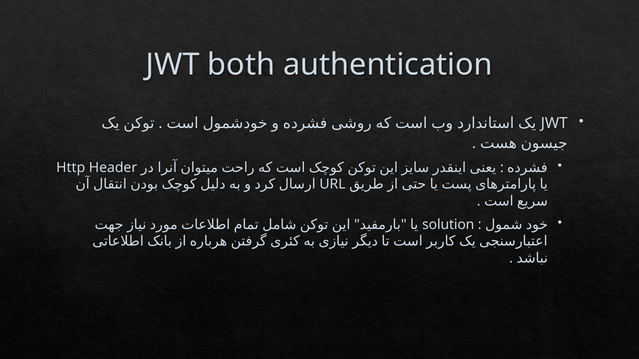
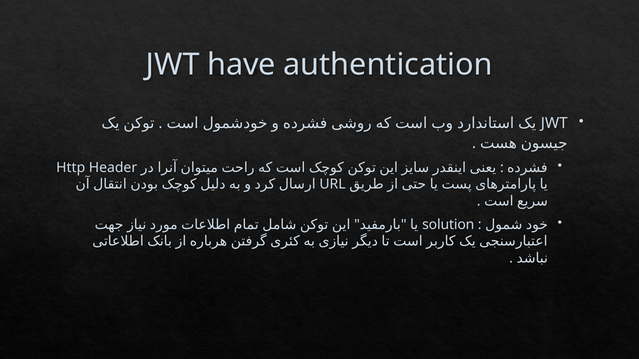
both: both -> have
